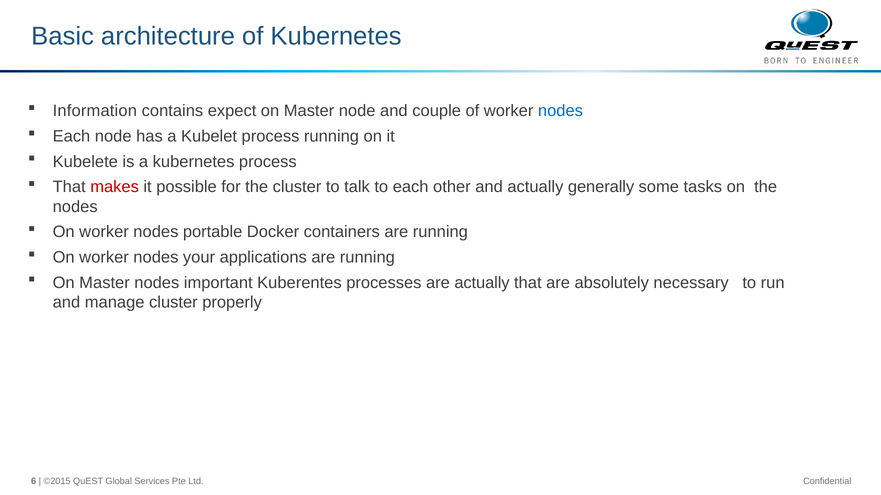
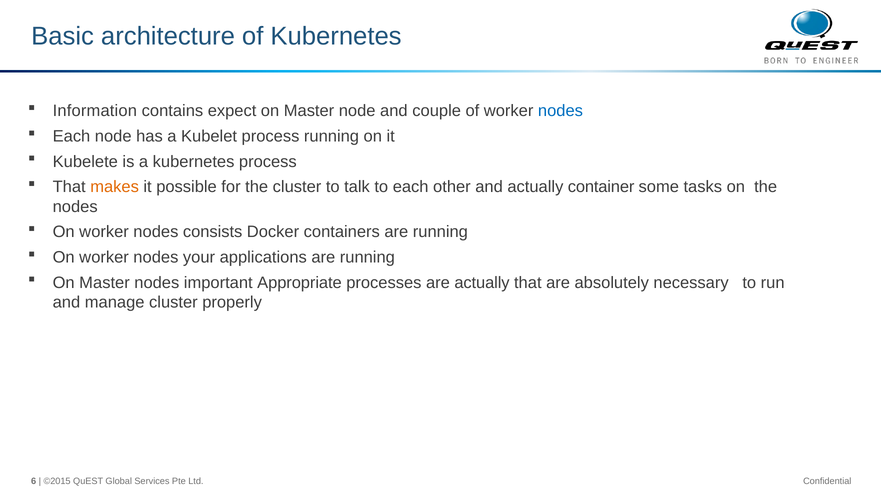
makes colour: red -> orange
generally: generally -> container
portable: portable -> consists
Kuberentes: Kuberentes -> Appropriate
